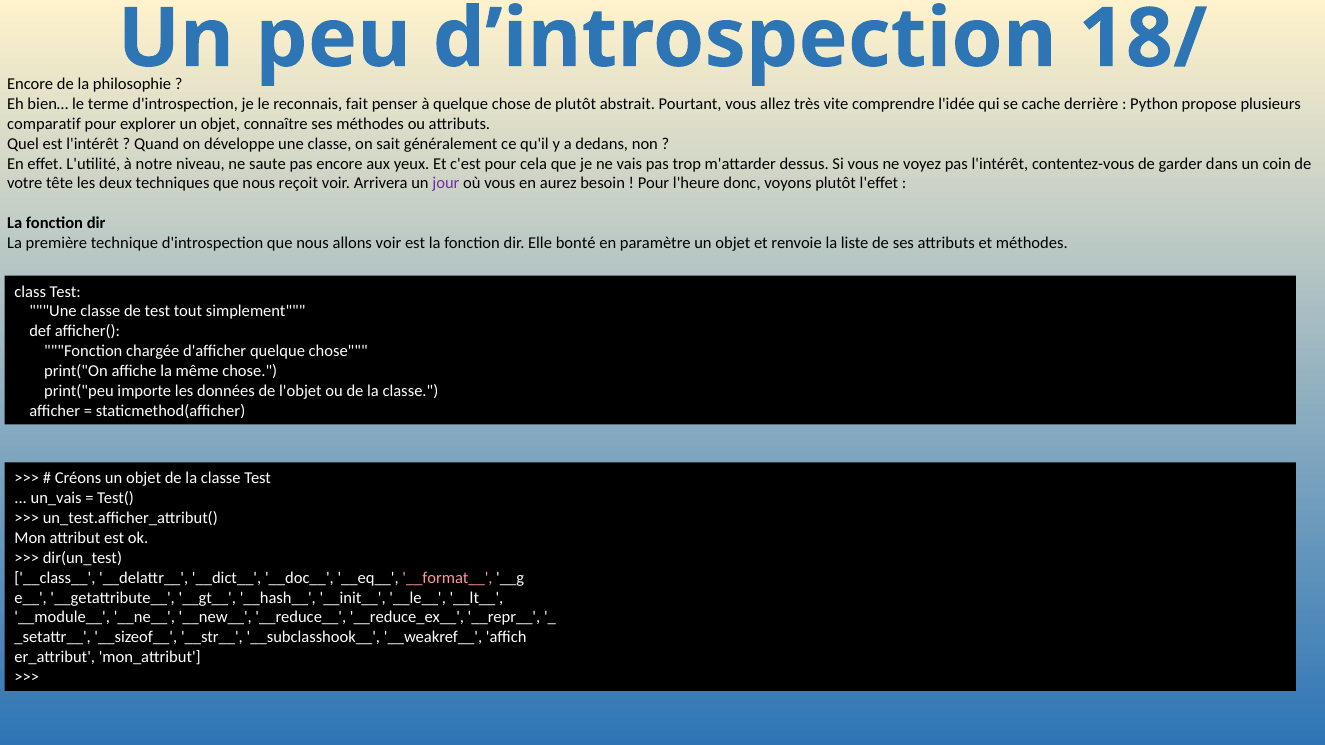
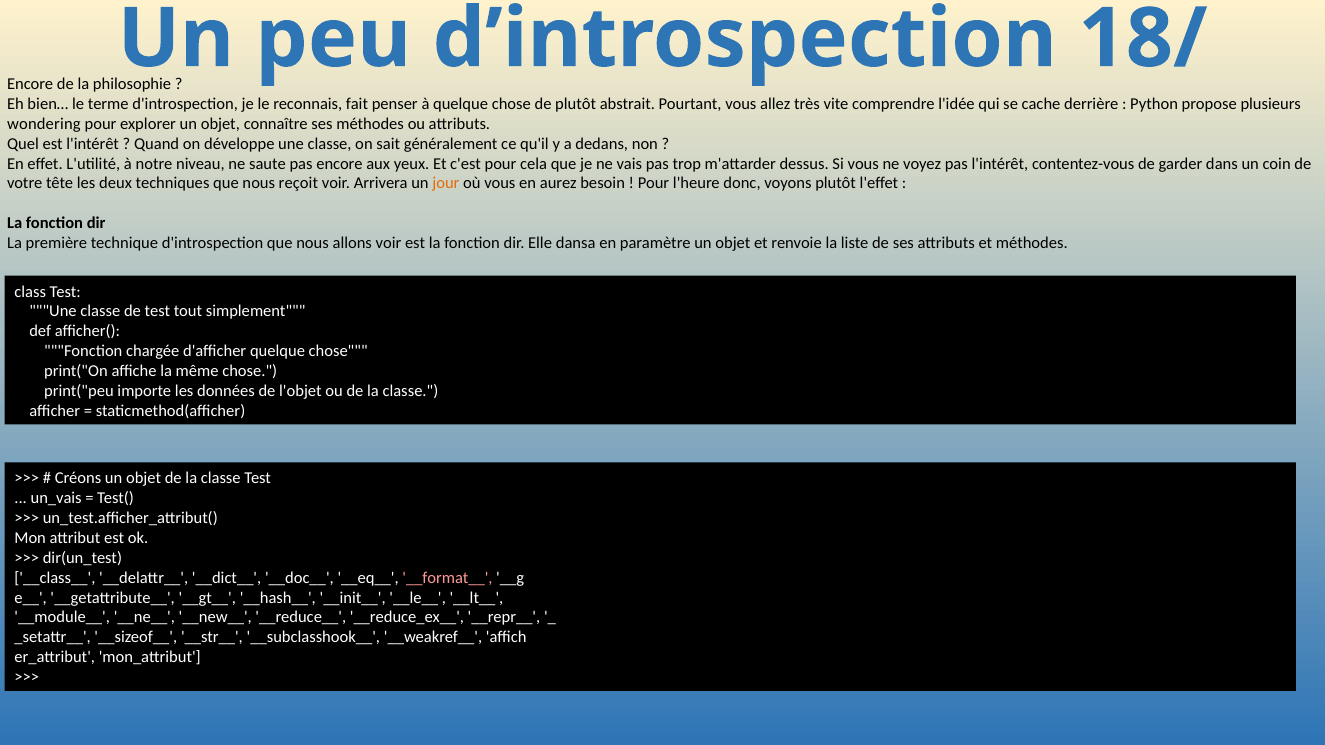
comparatif: comparatif -> wondering
jour colour: purple -> orange
bonté: bonté -> dansa
